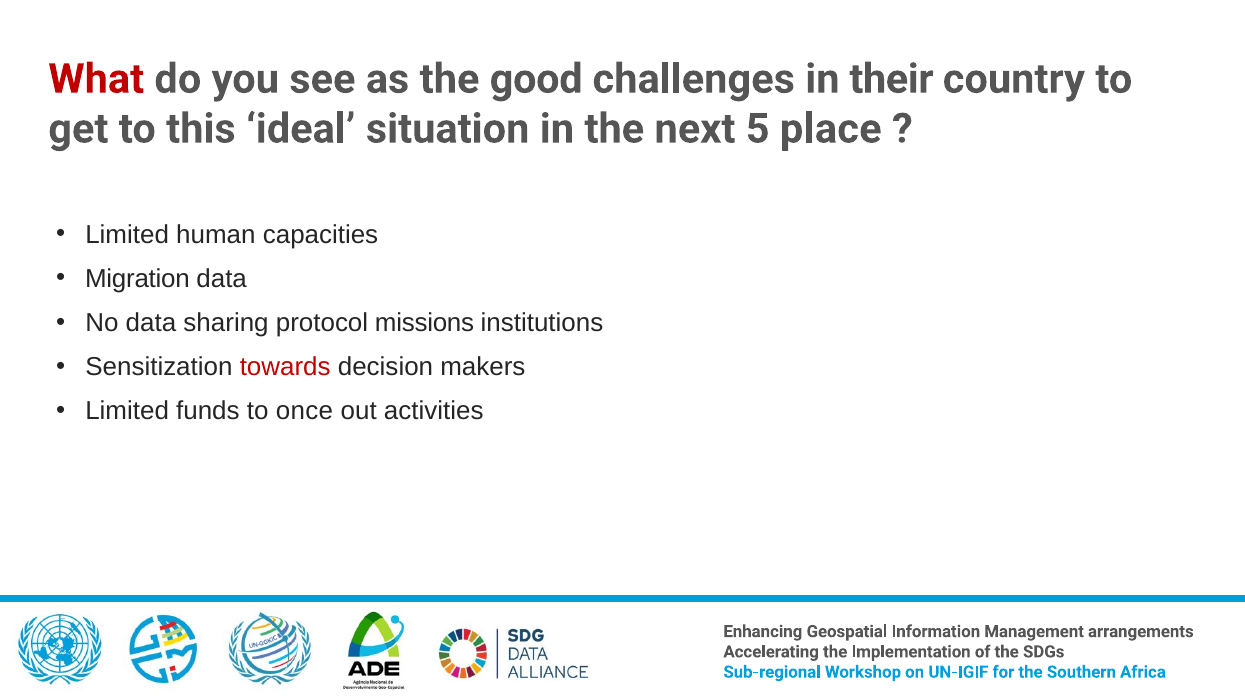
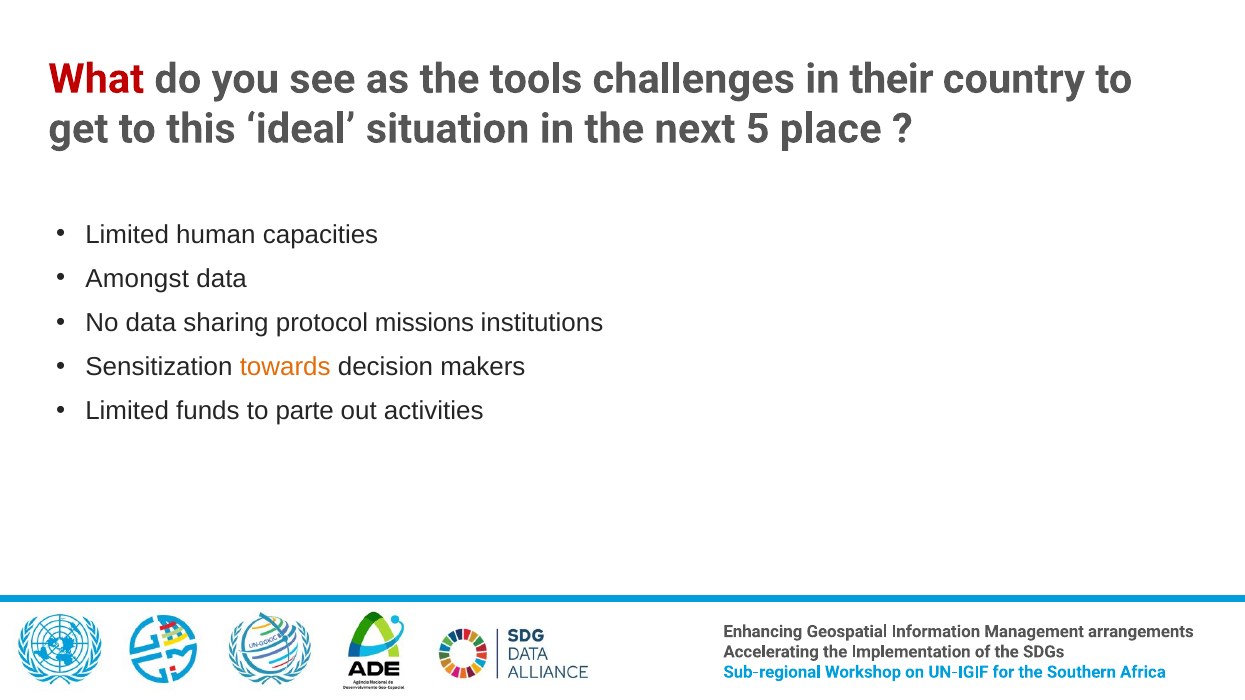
good: good -> tools
Migration: Migration -> Amongst
towards colour: red -> orange
once: once -> parte
